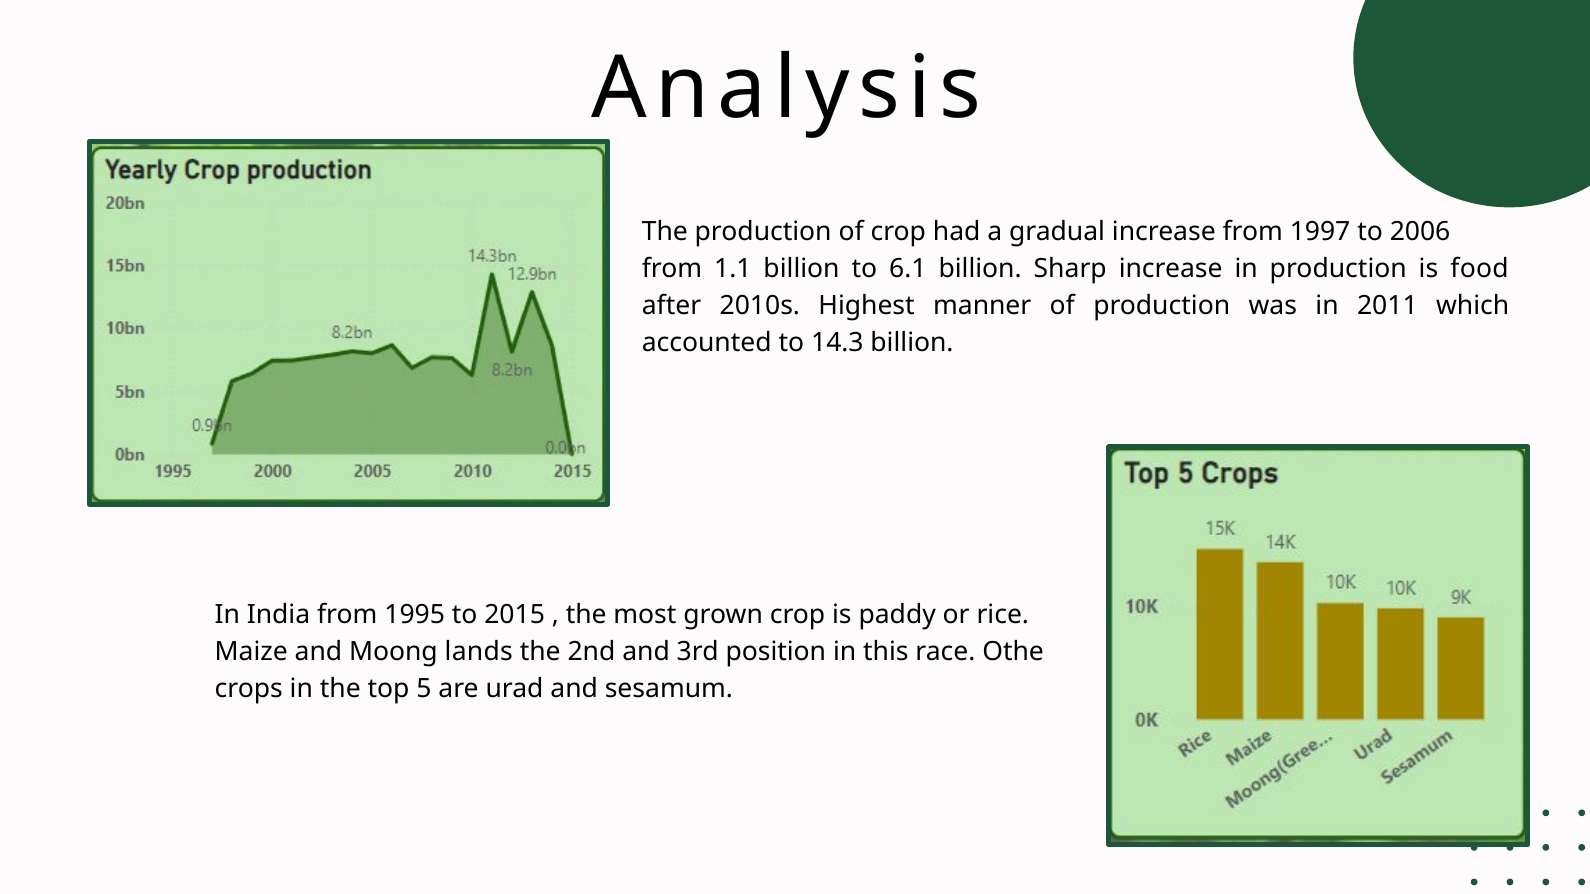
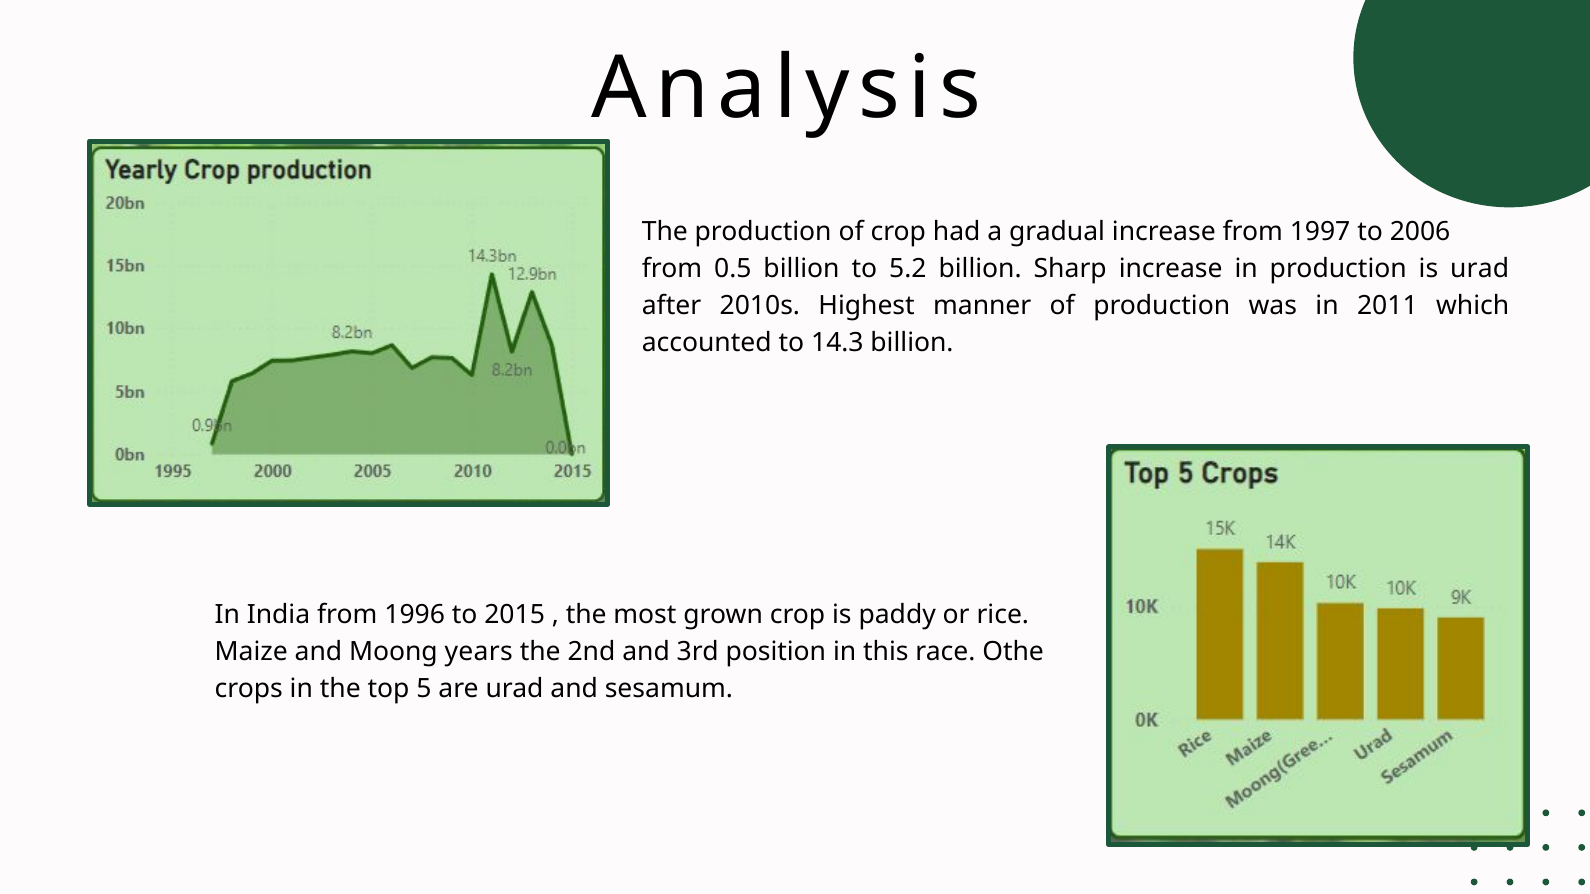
1.1: 1.1 -> 0.5
6.1: 6.1 -> 5.2
is food: food -> urad
1995: 1995 -> 1996
lands: lands -> years
